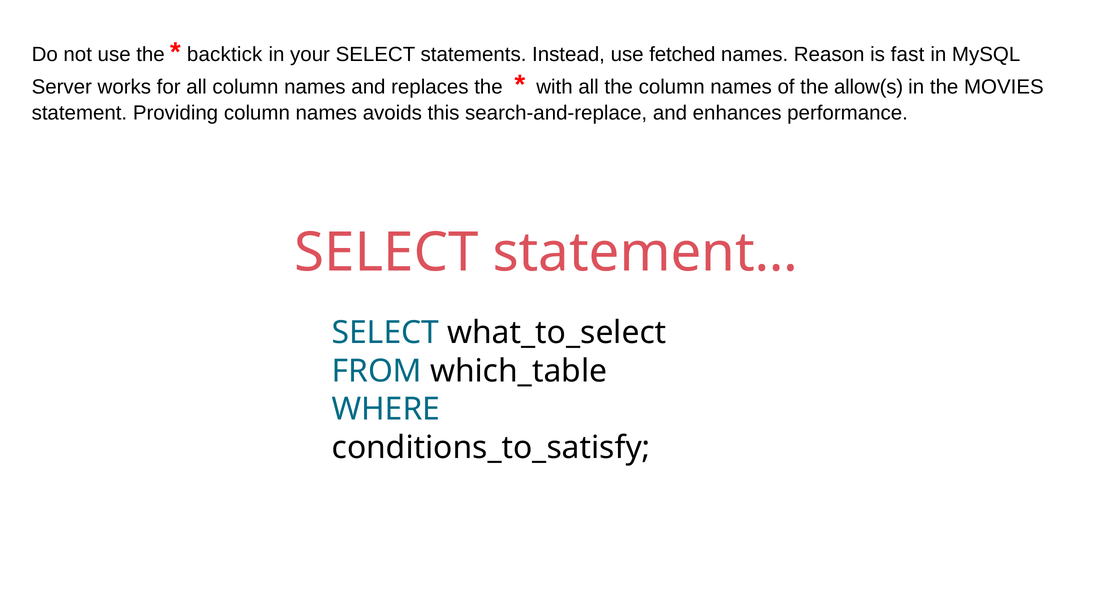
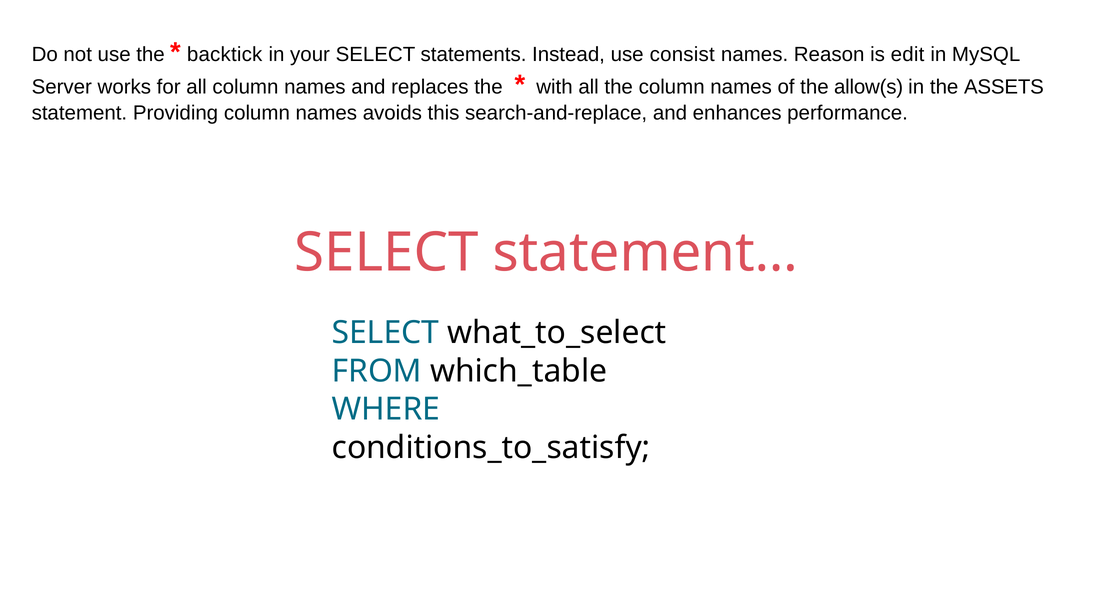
fetched: fetched -> consist
fast: fast -> edit
MOVIES: MOVIES -> ASSETS
